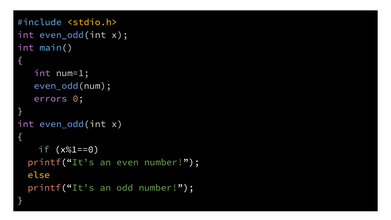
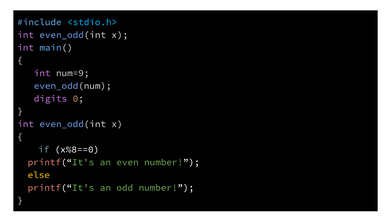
<stdio.h> colour: yellow -> light blue
num=1: num=1 -> num=9
errors: errors -> digits
x%1==0: x%1==0 -> x%8==0
